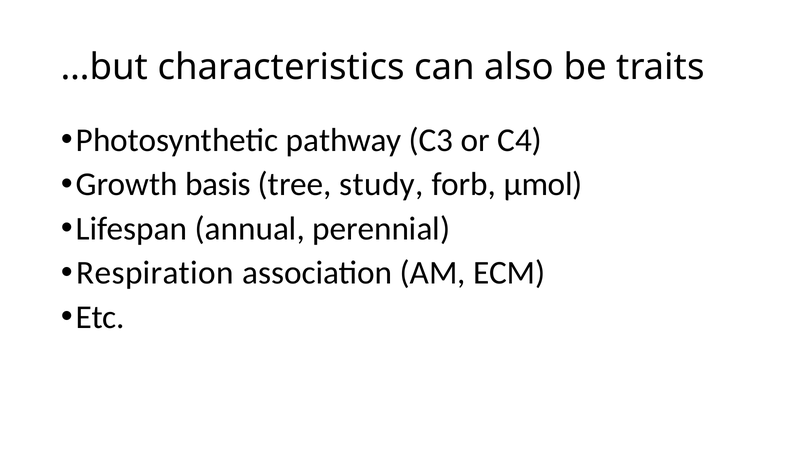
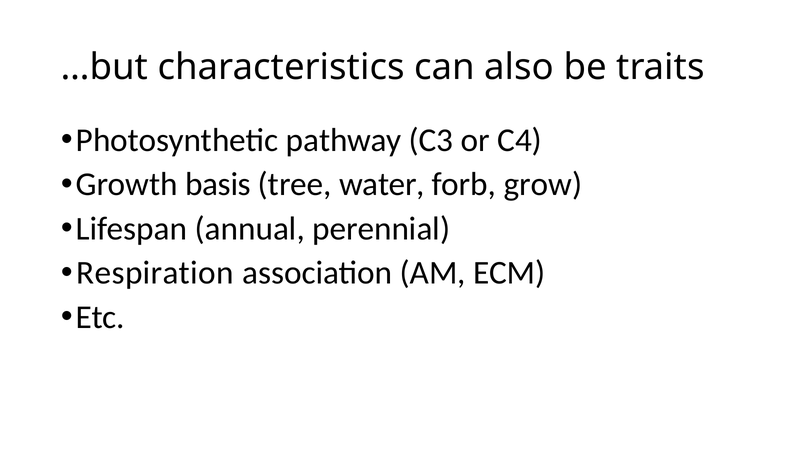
study: study -> water
µmol: µmol -> grow
